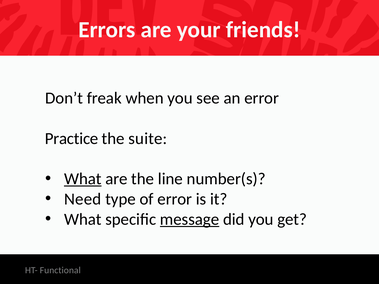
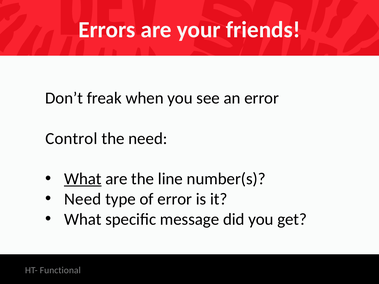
Practice: Practice -> Control
the suite: suite -> need
message underline: present -> none
